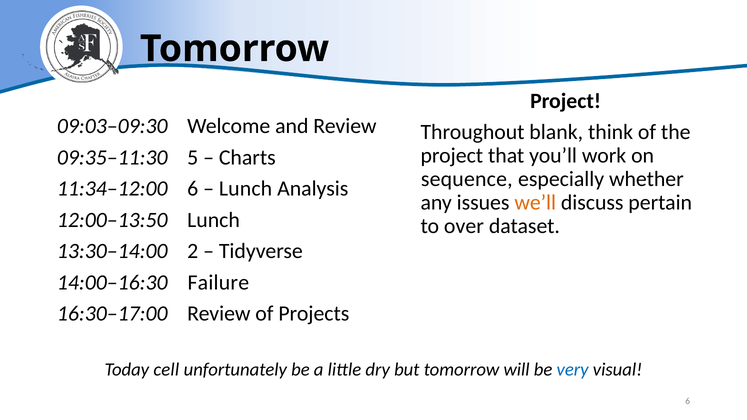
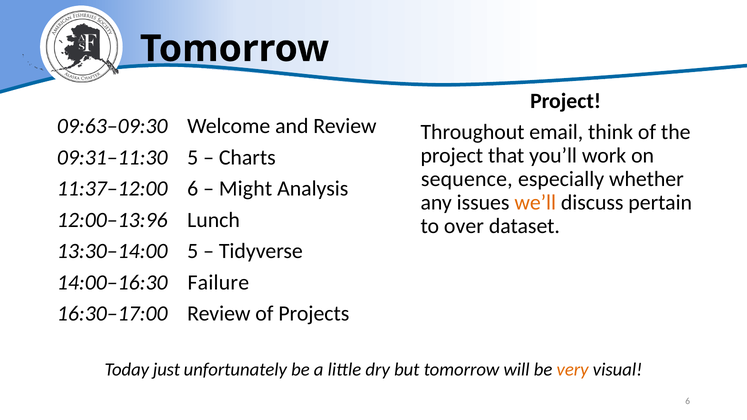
09:03–09:30: 09:03–09:30 -> 09:63–09:30
blank: blank -> email
09:35–11:30: 09:35–11:30 -> 09:31–11:30
11:34–12:00: 11:34–12:00 -> 11:37–12:00
Lunch at (246, 189): Lunch -> Might
12:00–13:50: 12:00–13:50 -> 12:00–13:96
13:30–14:00 2: 2 -> 5
cell: cell -> just
very colour: blue -> orange
